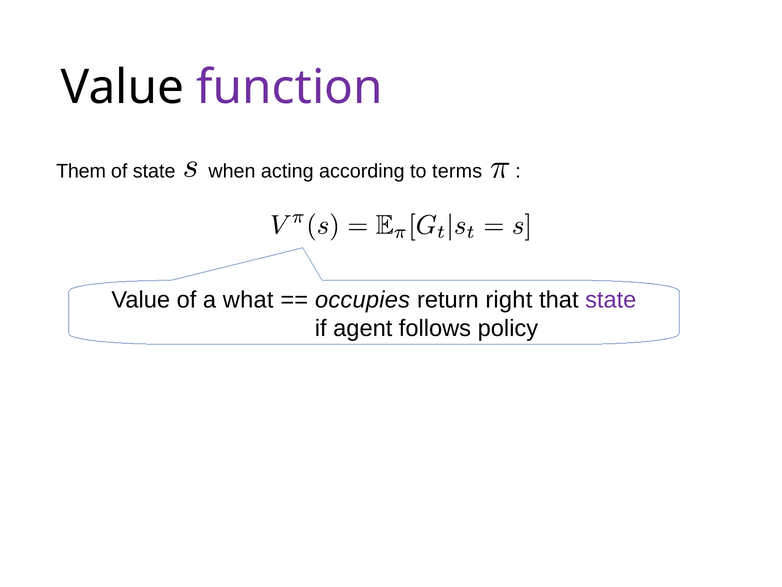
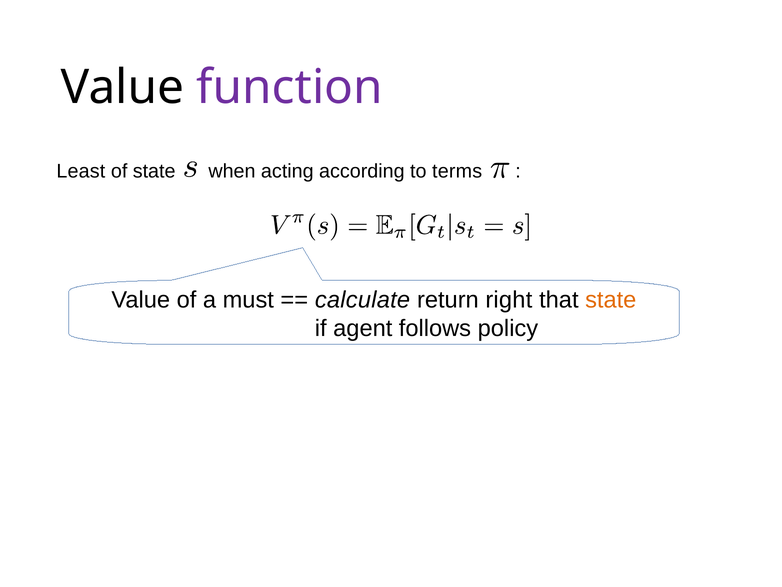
Them: Them -> Least
what: what -> must
occupies: occupies -> calculate
state at (611, 299) colour: purple -> orange
